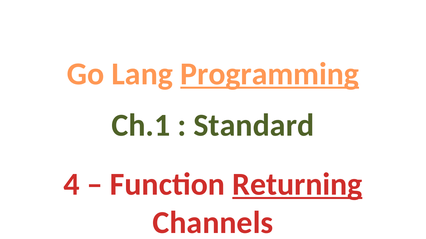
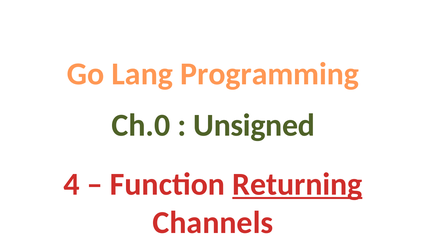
Programming underline: present -> none
Ch.1: Ch.1 -> Ch.0
Standard: Standard -> Unsigned
